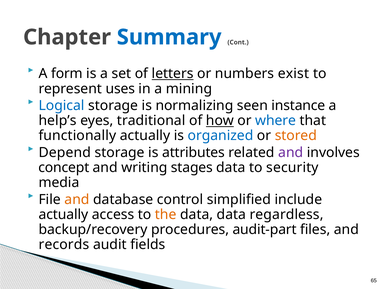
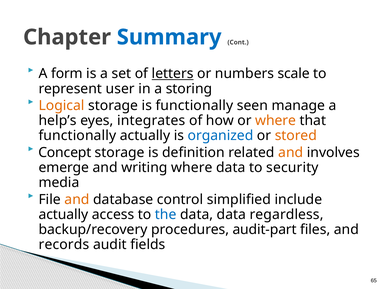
exist: exist -> scale
uses: uses -> user
mining: mining -> storing
Logical colour: blue -> orange
is normalizing: normalizing -> functionally
instance: instance -> manage
traditional: traditional -> integrates
how underline: present -> none
where at (276, 121) colour: blue -> orange
Depend: Depend -> Concept
attributes: attributes -> definition
and at (291, 153) colour: purple -> orange
concept: concept -> emerge
writing stages: stages -> where
the colour: orange -> blue
